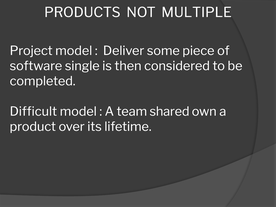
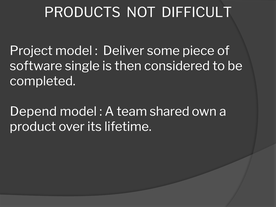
MULTIPLE: MULTIPLE -> DIFFICULT
Difficult: Difficult -> Depend
